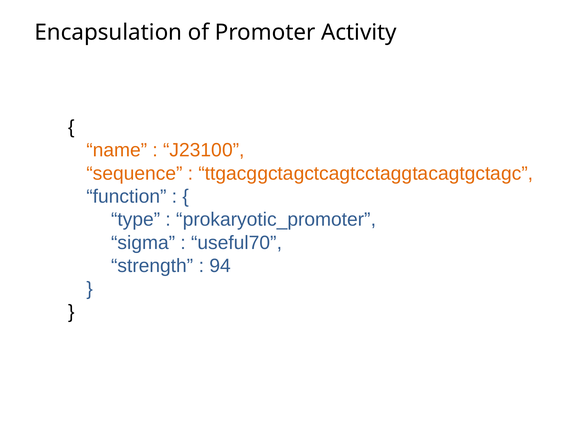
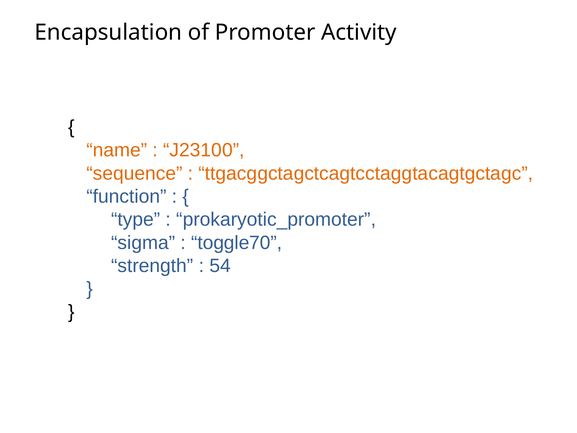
useful70: useful70 -> toggle70
94: 94 -> 54
